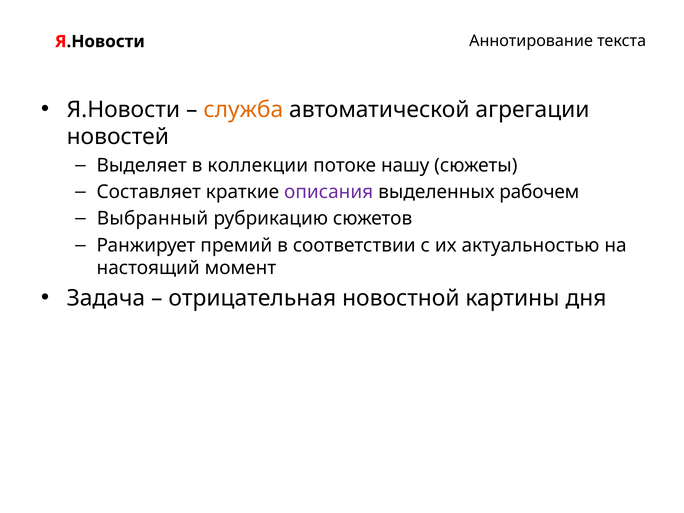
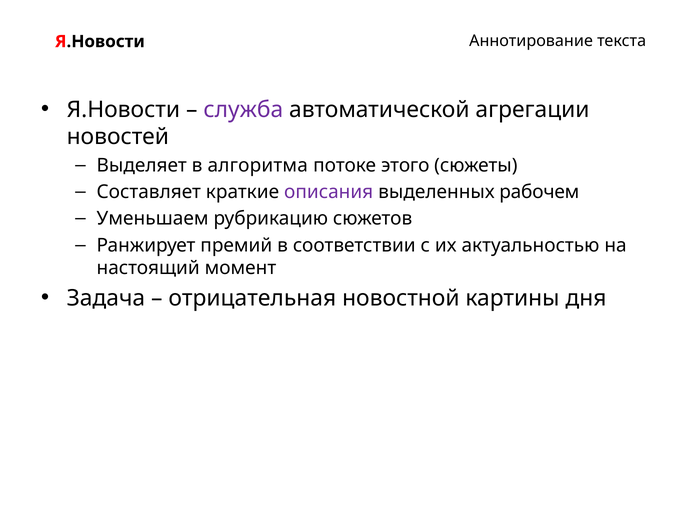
служба colour: orange -> purple
коллекции: коллекции -> алгоритма
нашу: нашу -> этого
Выбранный: Выбранный -> Уменьшаем
